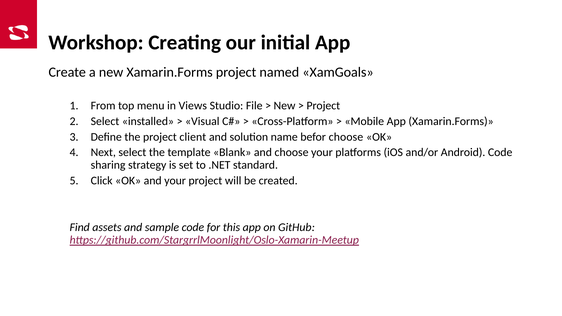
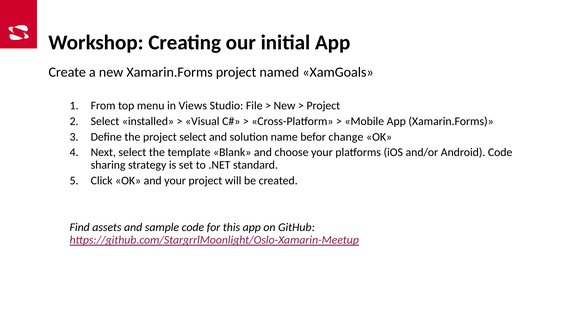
project client: client -> select
befor choose: choose -> change
